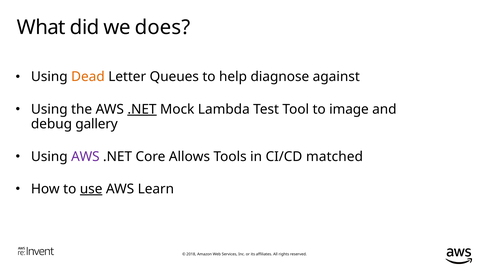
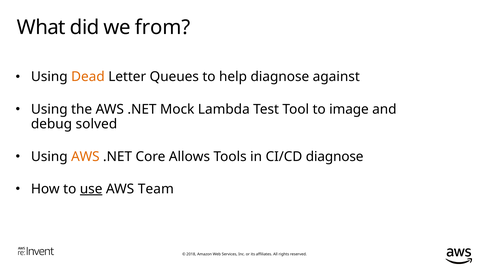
does: does -> from
.NET at (142, 109) underline: present -> none
gallery: gallery -> solved
AWS at (85, 157) colour: purple -> orange
CI/CD matched: matched -> diagnose
Learn: Learn -> Team
